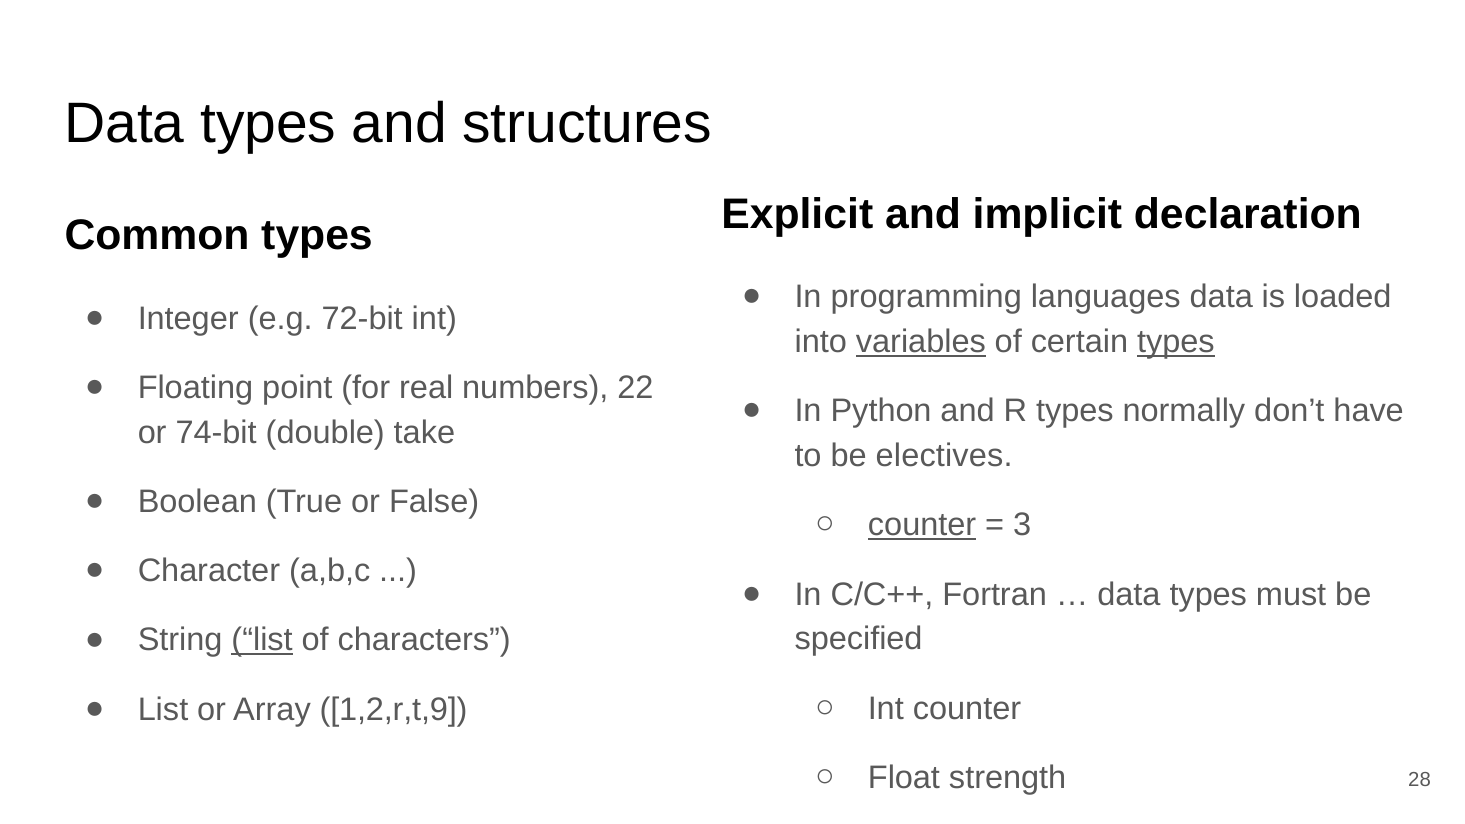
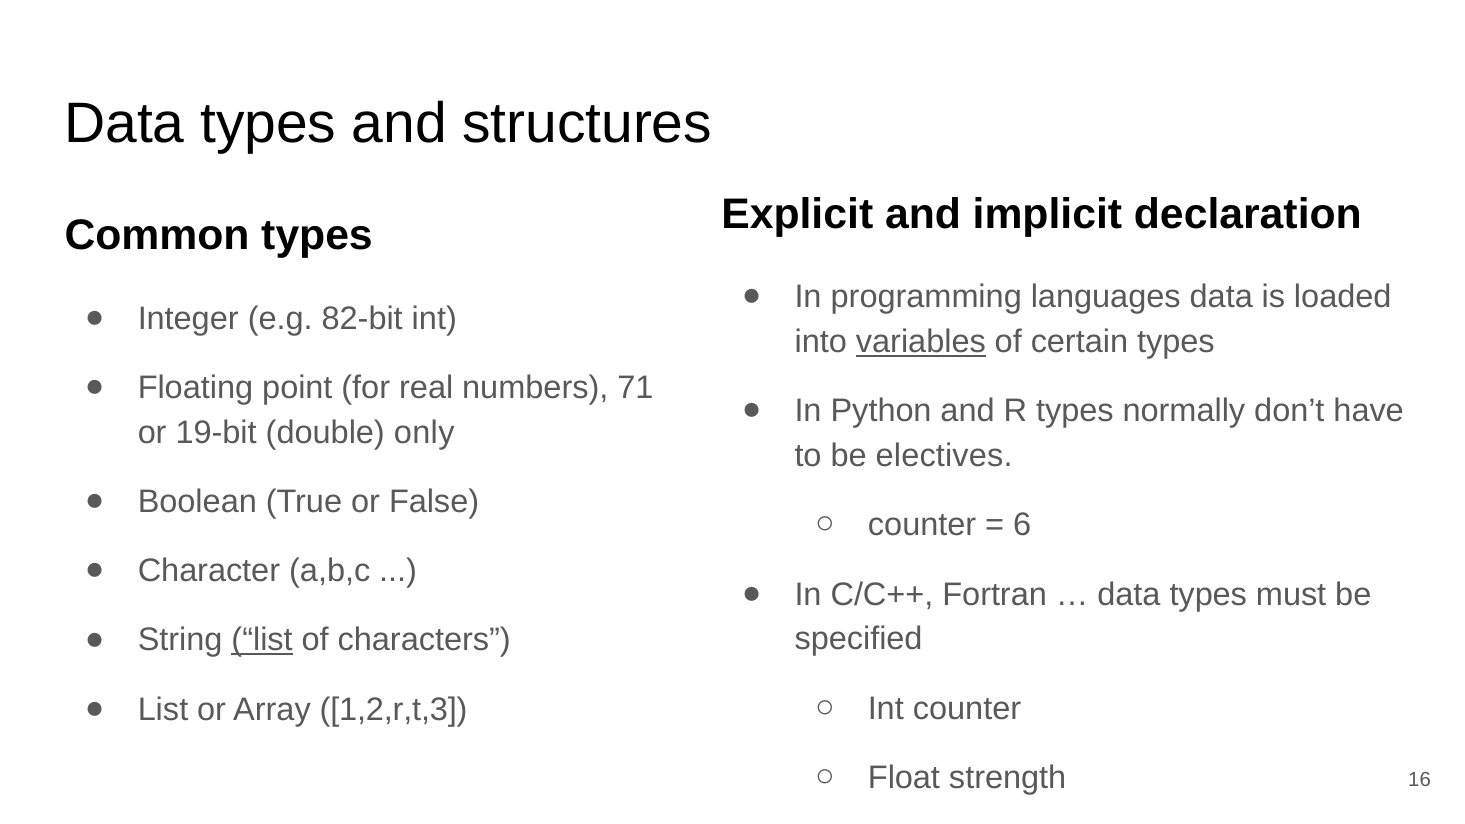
72-bit: 72-bit -> 82-bit
types at (1176, 342) underline: present -> none
22: 22 -> 71
74-bit: 74-bit -> 19-bit
take: take -> only
counter at (922, 525) underline: present -> none
3: 3 -> 6
1,2,r,t,9: 1,2,r,t,9 -> 1,2,r,t,3
28: 28 -> 16
